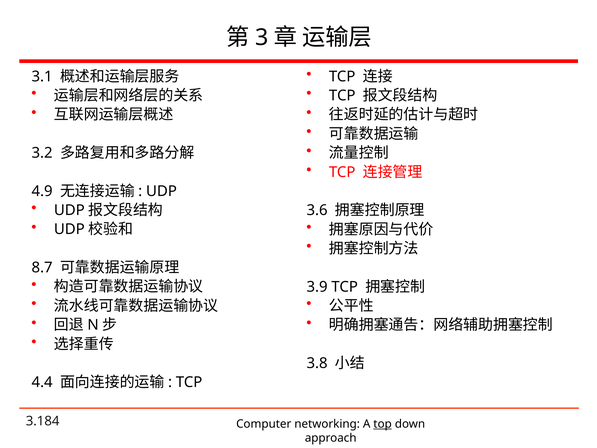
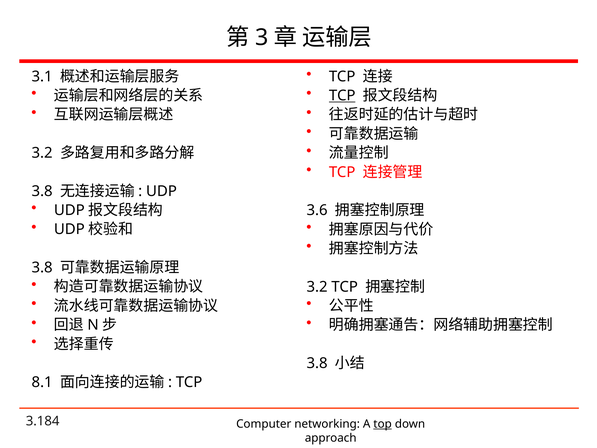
TCP at (342, 96) underline: none -> present
4.9 at (42, 191): 4.9 -> 3.8
8.7 at (42, 267): 8.7 -> 3.8
3.9 at (317, 287): 3.9 -> 3.2
4.4: 4.4 -> 8.1
